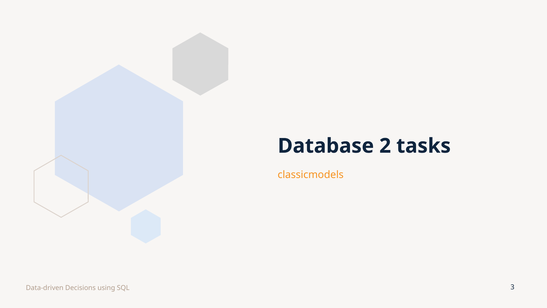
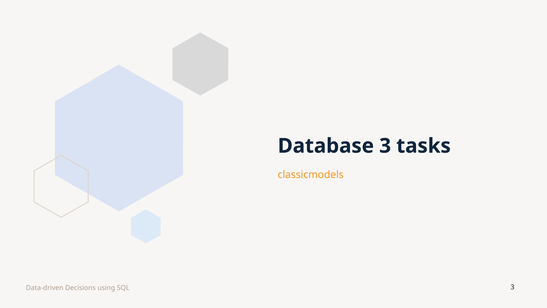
Database 2: 2 -> 3
